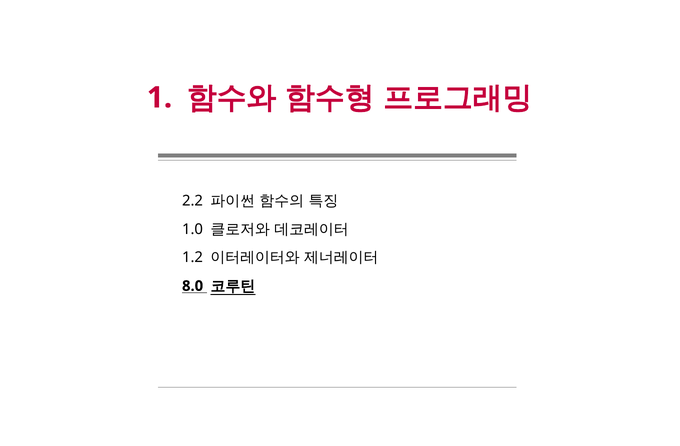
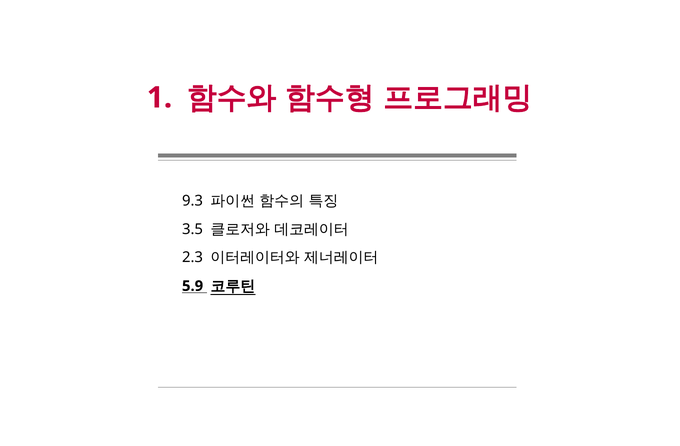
2.2: 2.2 -> 9.3
1.0: 1.0 -> 3.5
1.2: 1.2 -> 2.3
8.0: 8.0 -> 5.9
